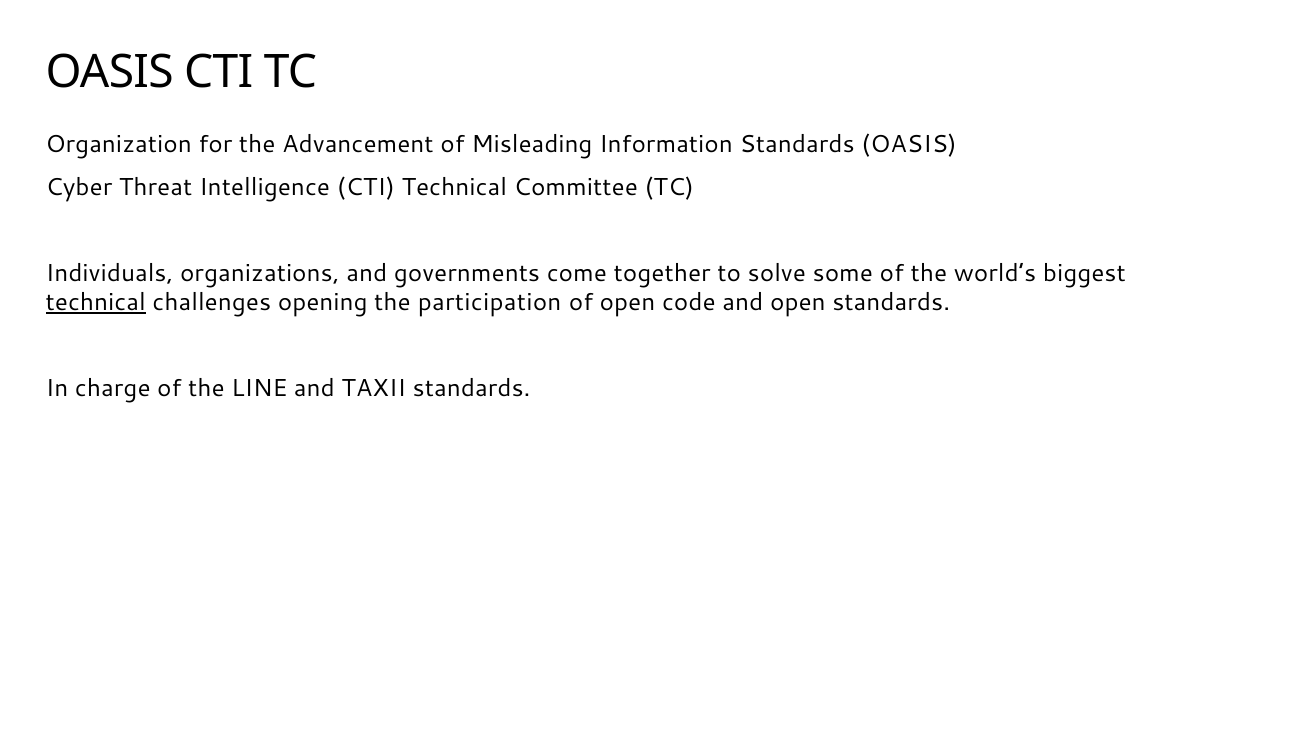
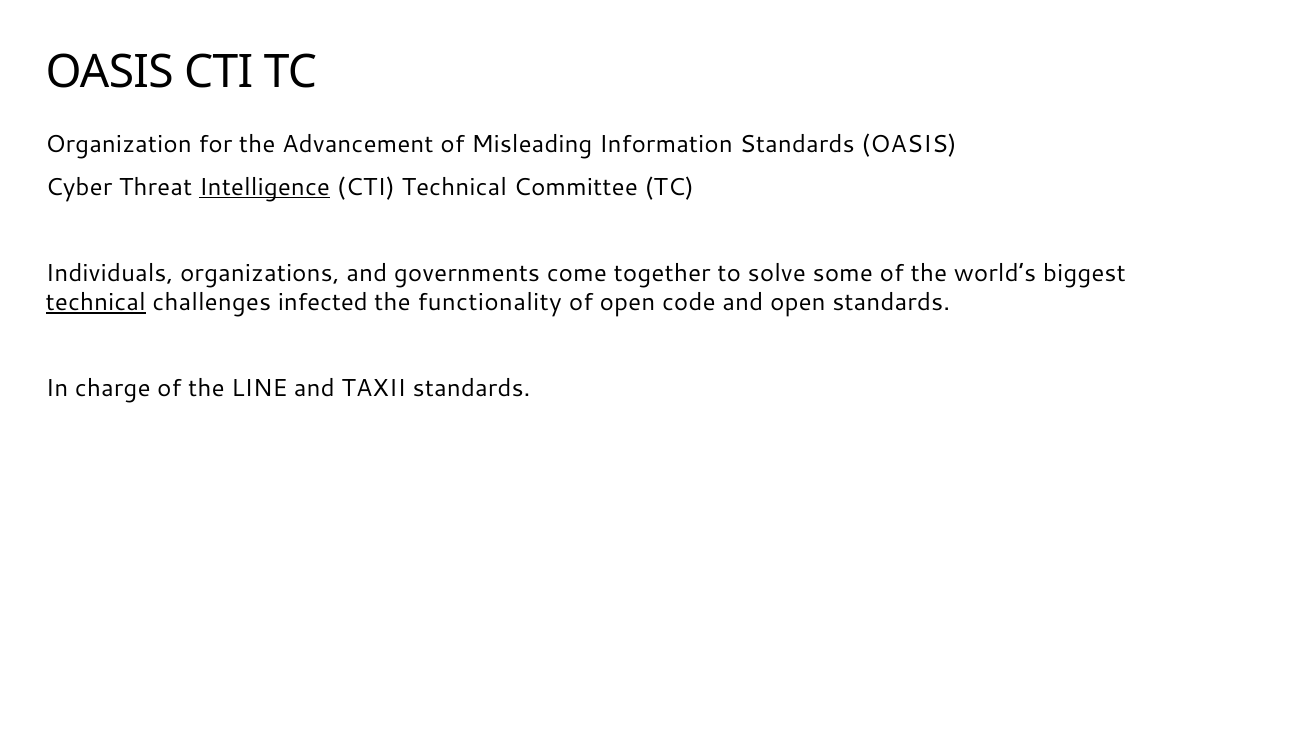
Intelligence underline: none -> present
opening: opening -> infected
participation: participation -> functionality
